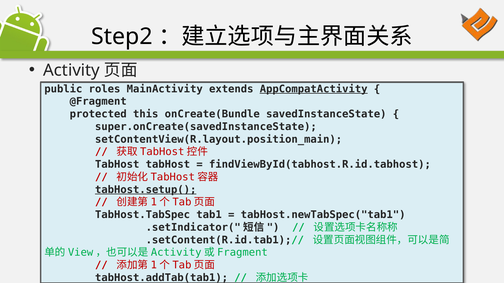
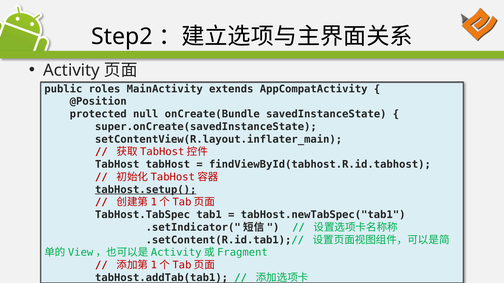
AppCompatActivity underline: present -> none
@Fragment: @Fragment -> @Position
this: this -> null
setContentView(R.layout.position_main: setContentView(R.layout.position_main -> setContentView(R.layout.inflater_main
